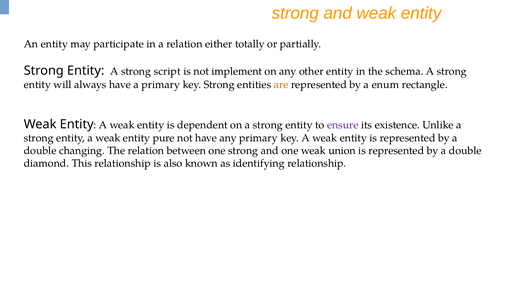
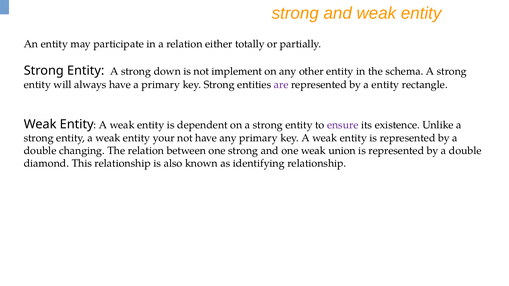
script: script -> down
are colour: orange -> purple
a enum: enum -> entity
pure: pure -> your
